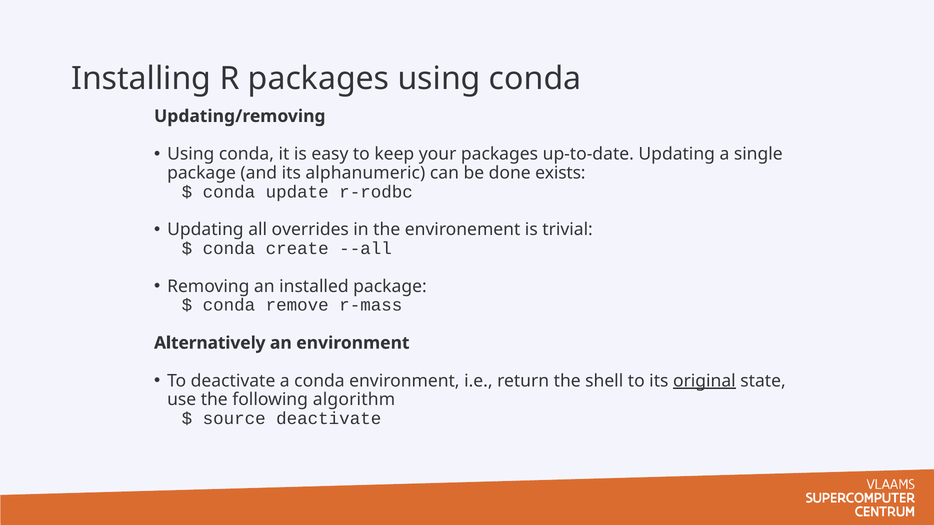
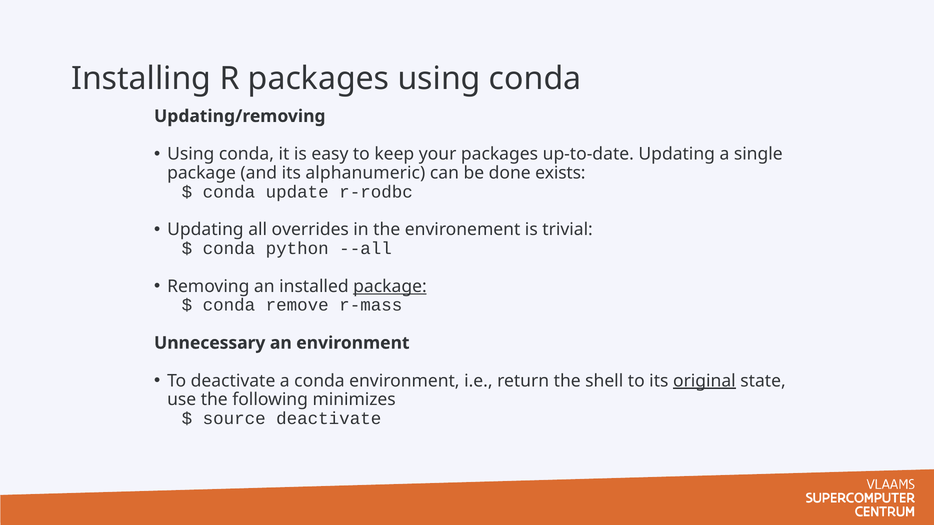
create: create -> python
package at (390, 286) underline: none -> present
Alternatively: Alternatively -> Unnecessary
algorithm: algorithm -> minimizes
